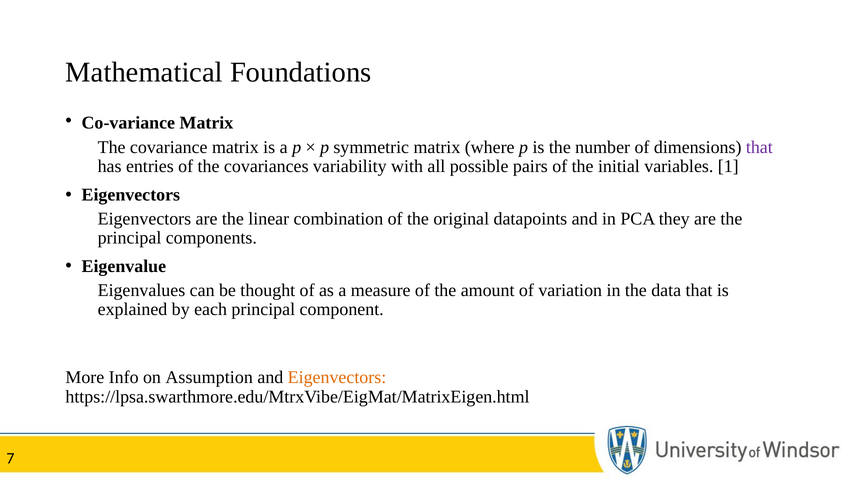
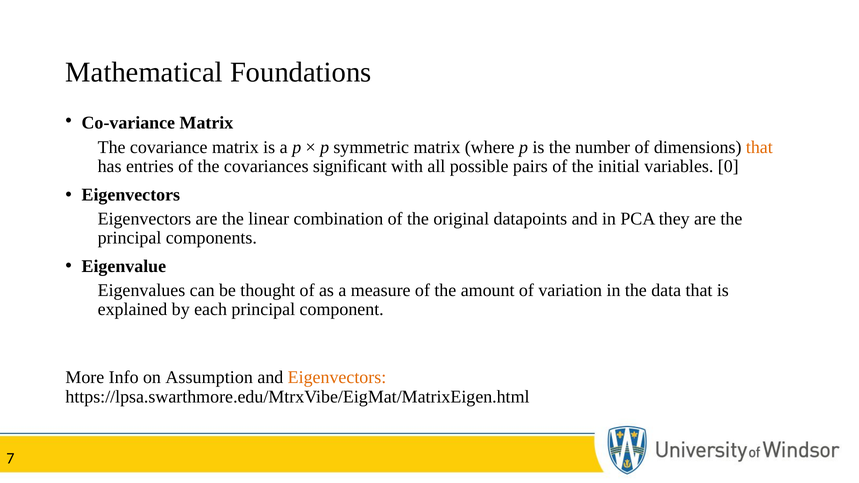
that at (759, 147) colour: purple -> orange
variability: variability -> significant
1: 1 -> 0
